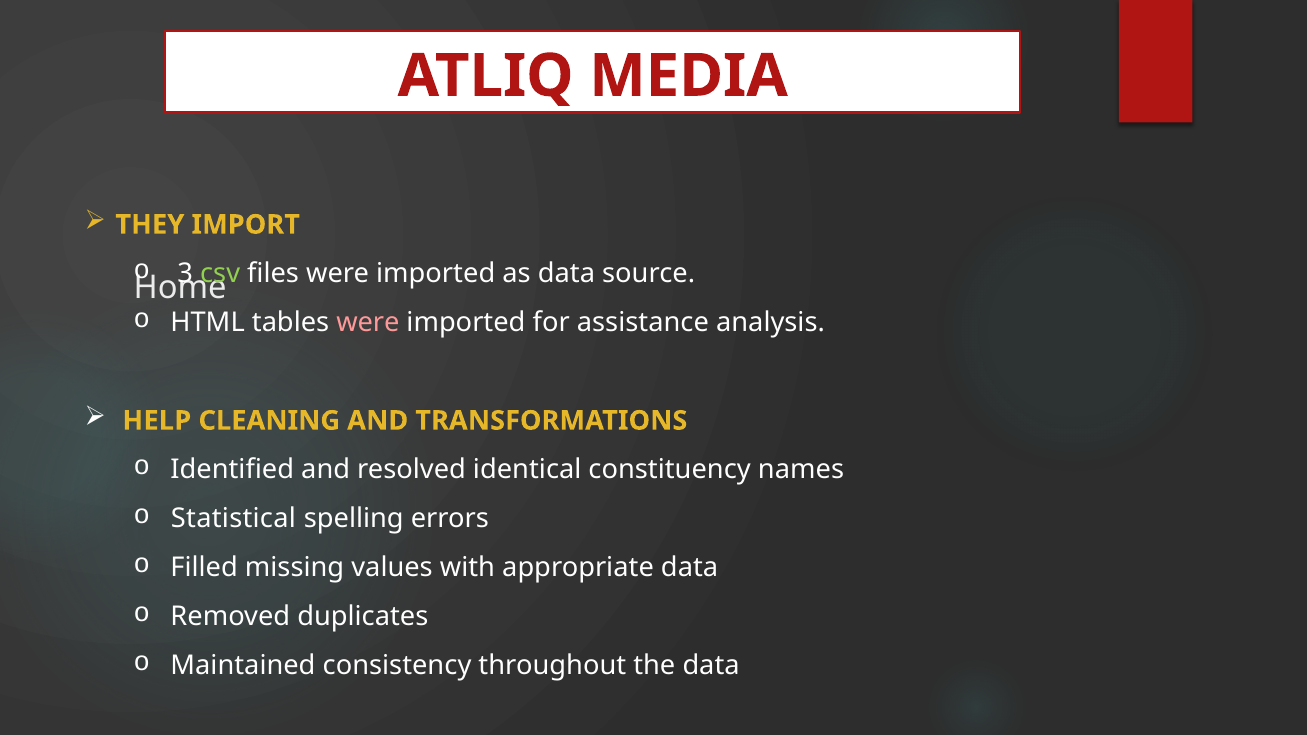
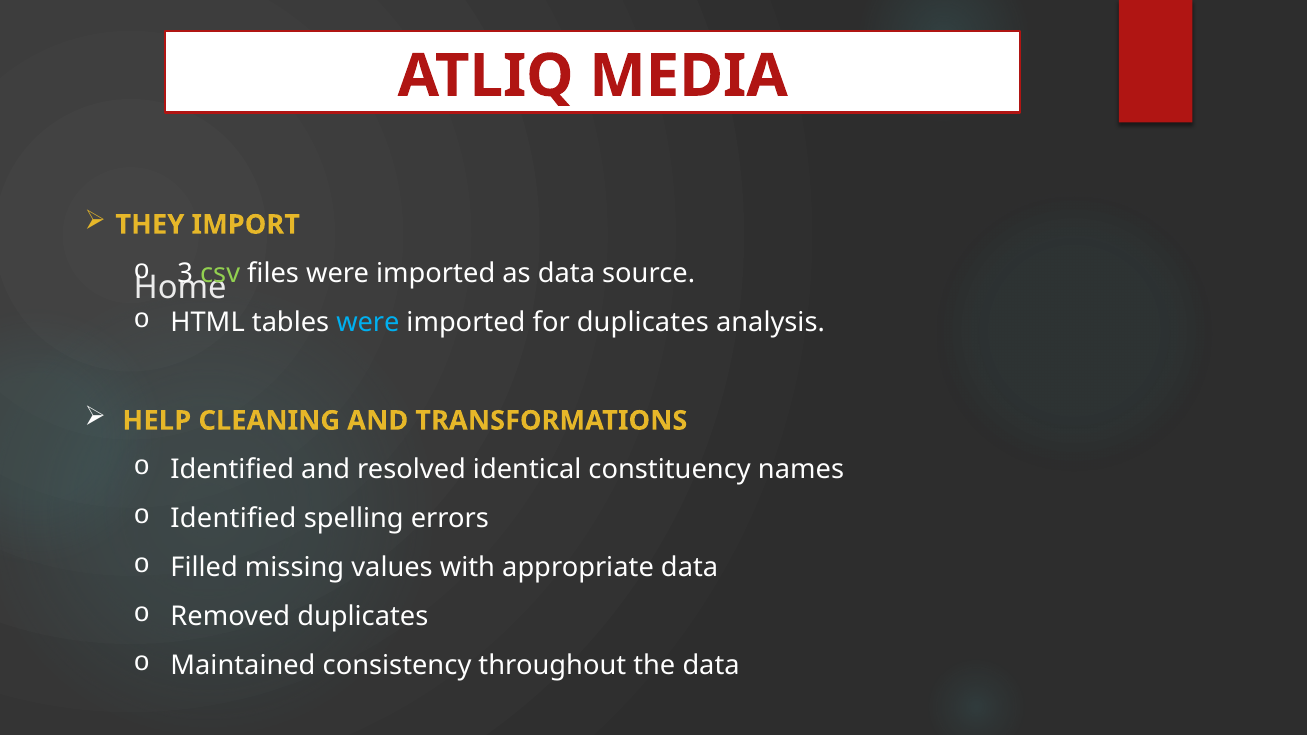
were at (368, 323) colour: pink -> light blue
for assistance: assistance -> duplicates
Statistical at (233, 519): Statistical -> Identified
